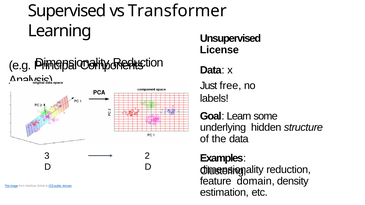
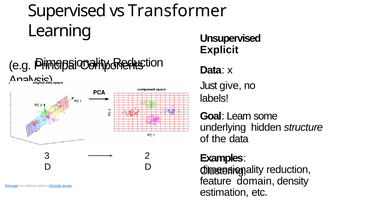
License: License -> Explicit
free: free -> give
